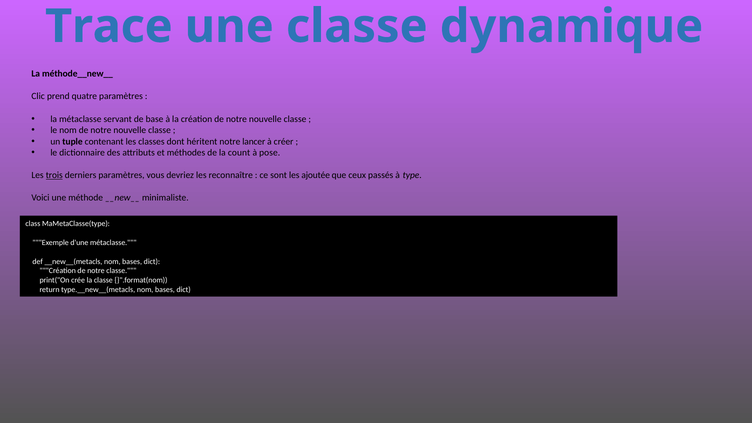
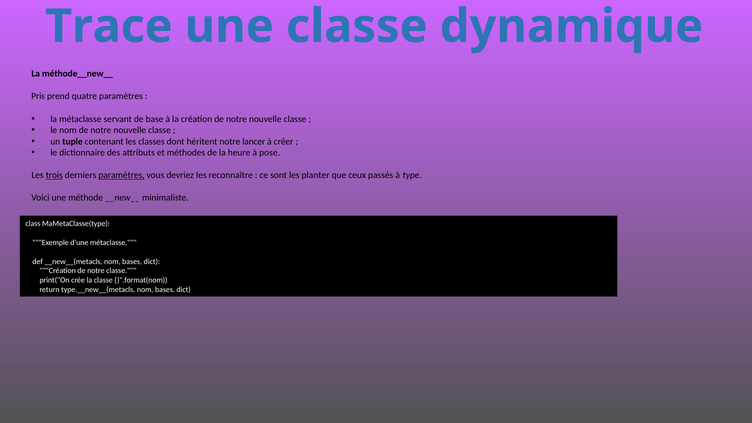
Clic: Clic -> Pris
count: count -> heure
paramètres at (121, 175) underline: none -> present
ajoutée: ajoutée -> planter
